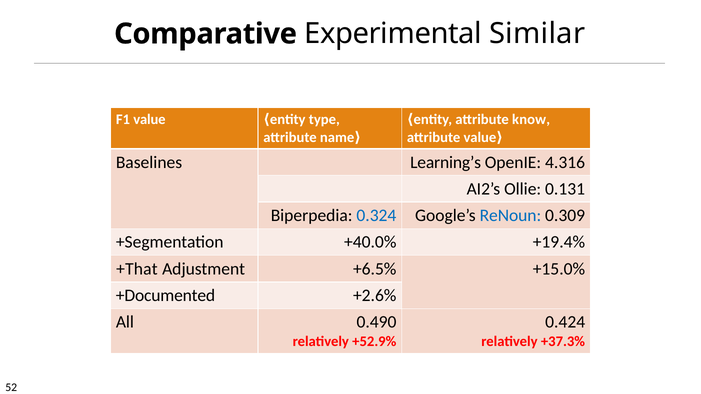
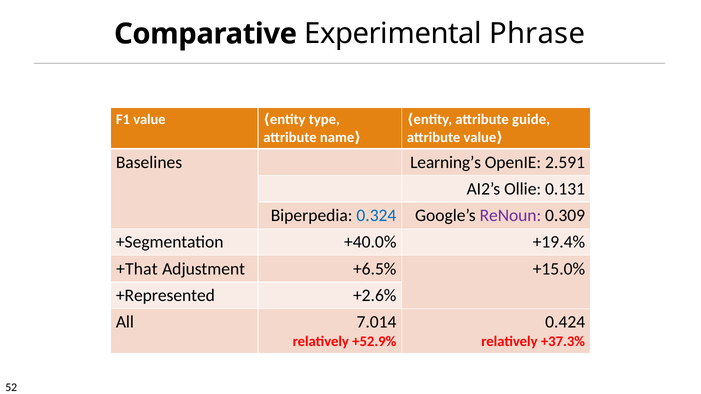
Similar: Similar -> Phrase
know: know -> guide
4.316: 4.316 -> 2.591
ReNoun colour: blue -> purple
+Documented: +Documented -> +Represented
0.490: 0.490 -> 7.014
